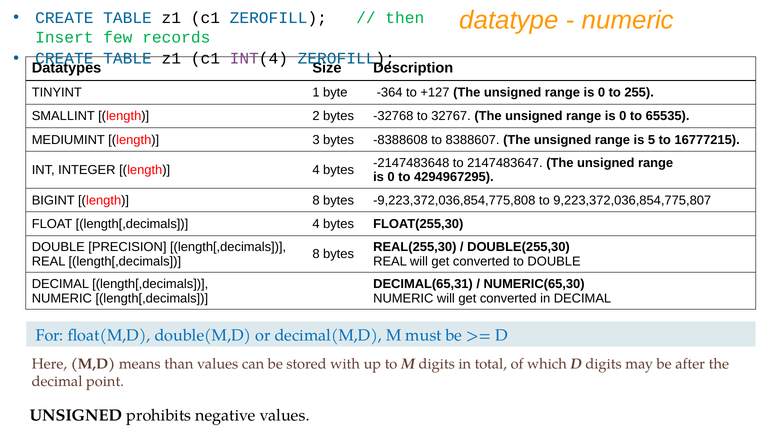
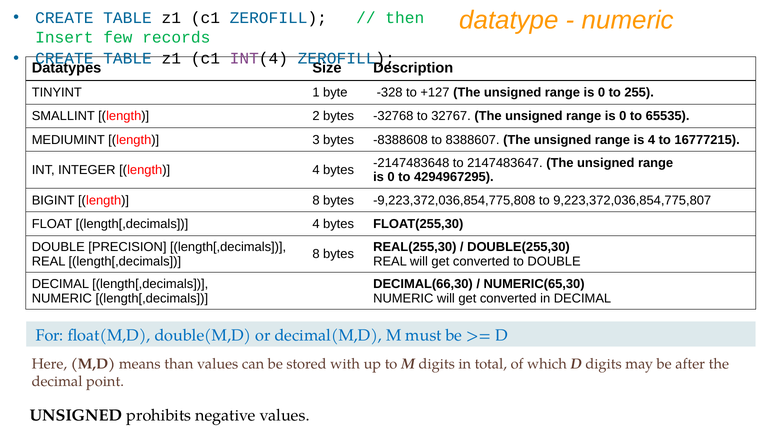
-364: -364 -> -328
is 5: 5 -> 4
DECIMAL(65,31: DECIMAL(65,31 -> DECIMAL(66,30
